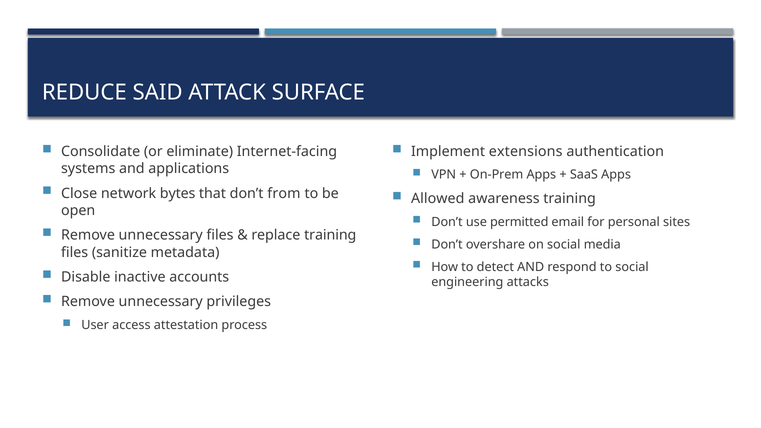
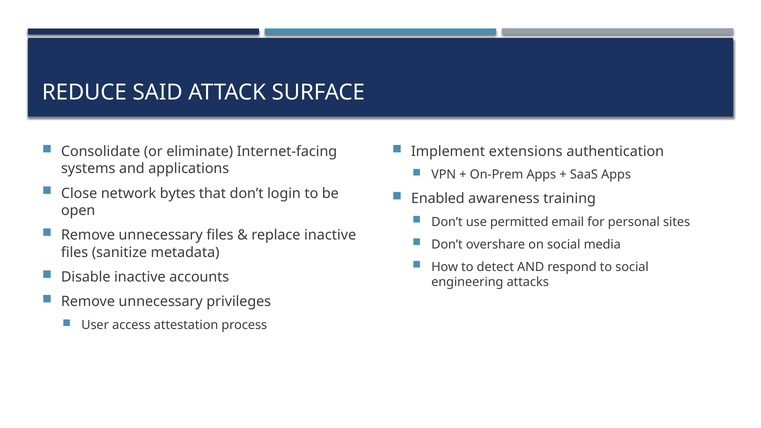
from: from -> login
Allowed: Allowed -> Enabled
replace training: training -> inactive
